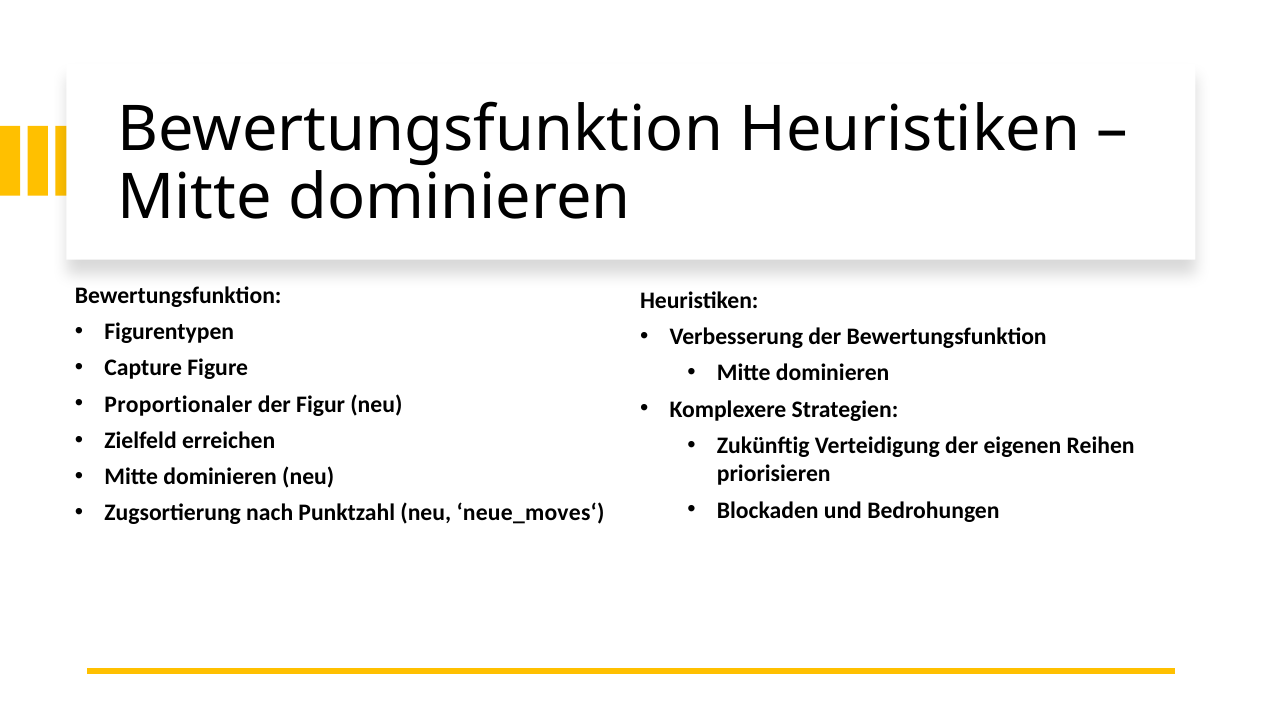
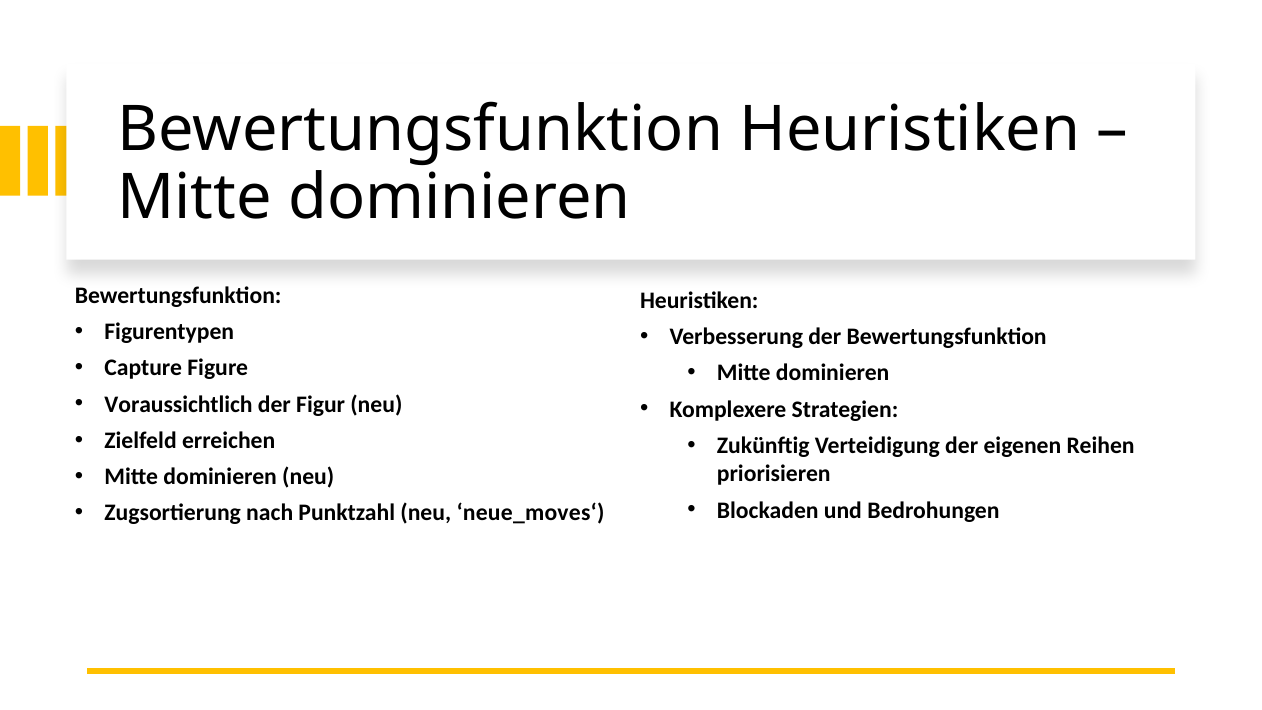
Proportionaler: Proportionaler -> Voraussichtlich
